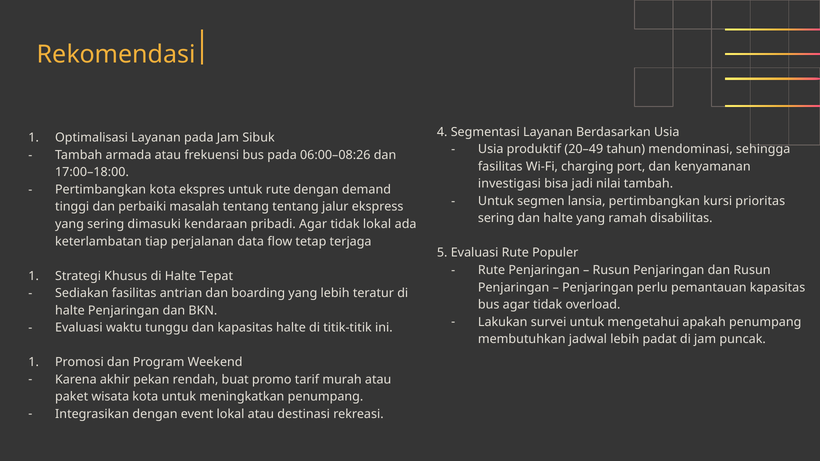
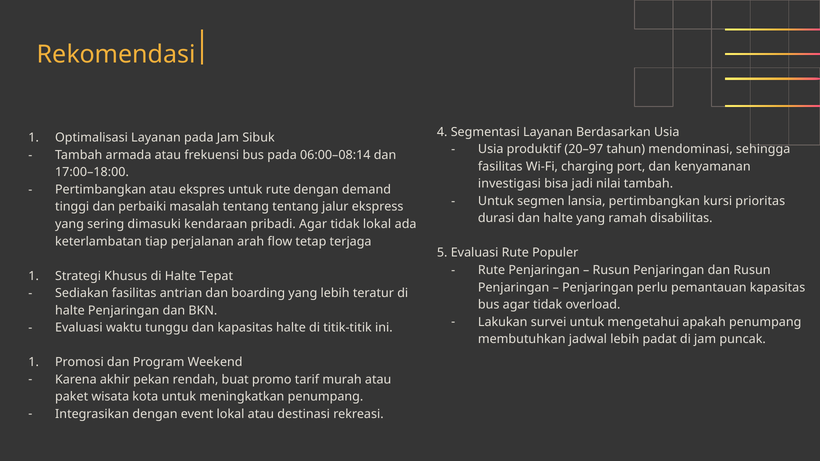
20–49: 20–49 -> 20–97
06:00–08:26: 06:00–08:26 -> 06:00–08:14
Pertimbangkan kota: kota -> atau
sering at (496, 218): sering -> durasi
data: data -> arah
